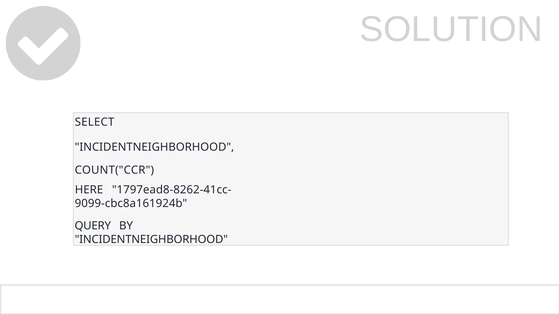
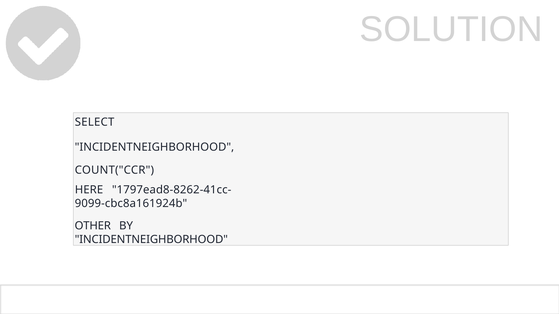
QUERY: QUERY -> OTHER
